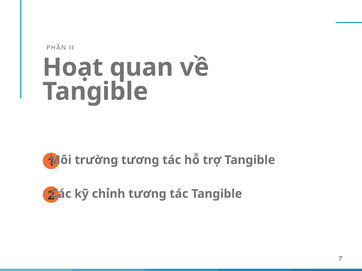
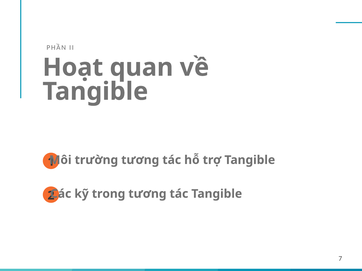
chỉnh: chỉnh -> trong
